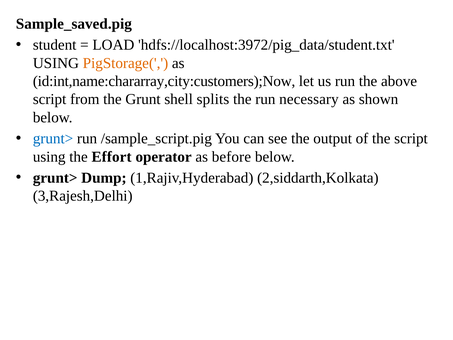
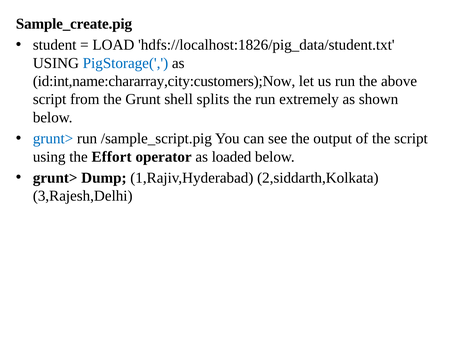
Sample_saved.pig: Sample_saved.pig -> Sample_create.pig
hdfs://localhost:3972/pig_data/student.txt: hdfs://localhost:3972/pig_data/student.txt -> hdfs://localhost:1826/pig_data/student.txt
PigStorage( colour: orange -> blue
necessary: necessary -> extremely
before: before -> loaded
